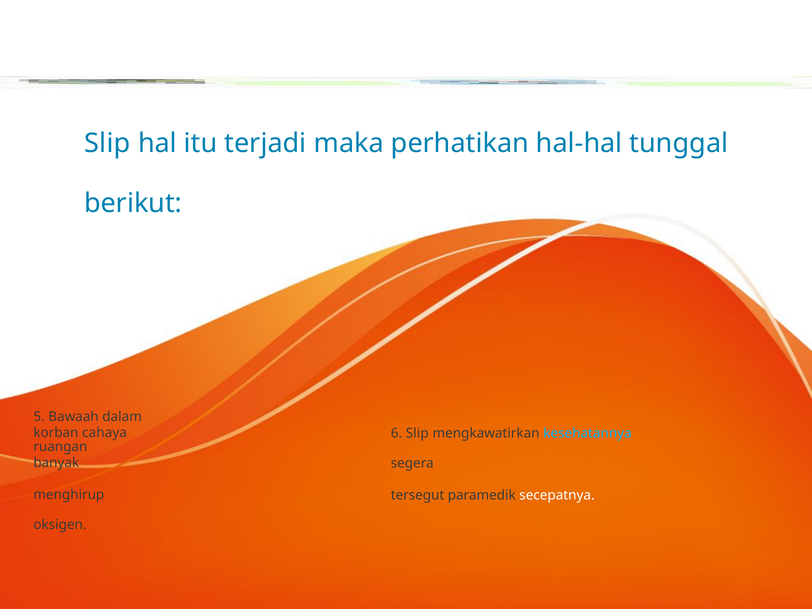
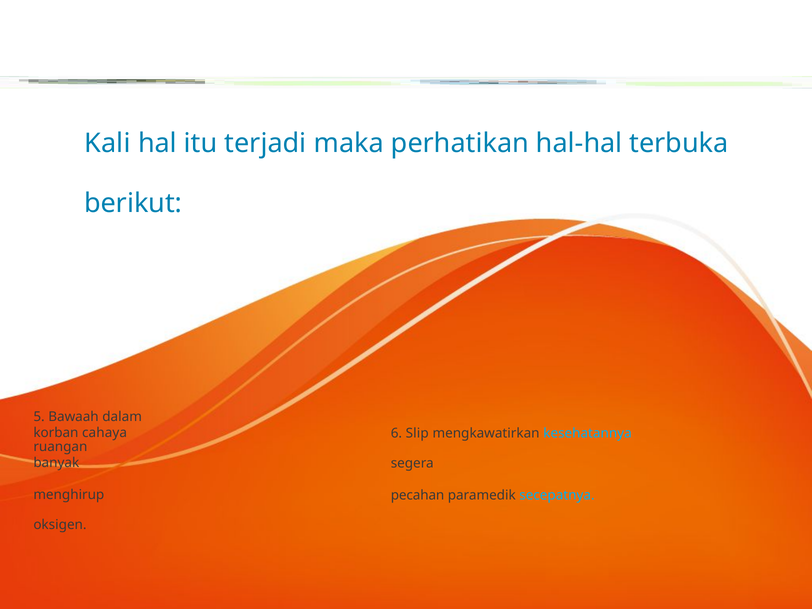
Slip at (107, 144): Slip -> Kali
tunggal: tunggal -> terbuka
tersegut: tersegut -> pecahan
secepatnya colour: white -> light blue
